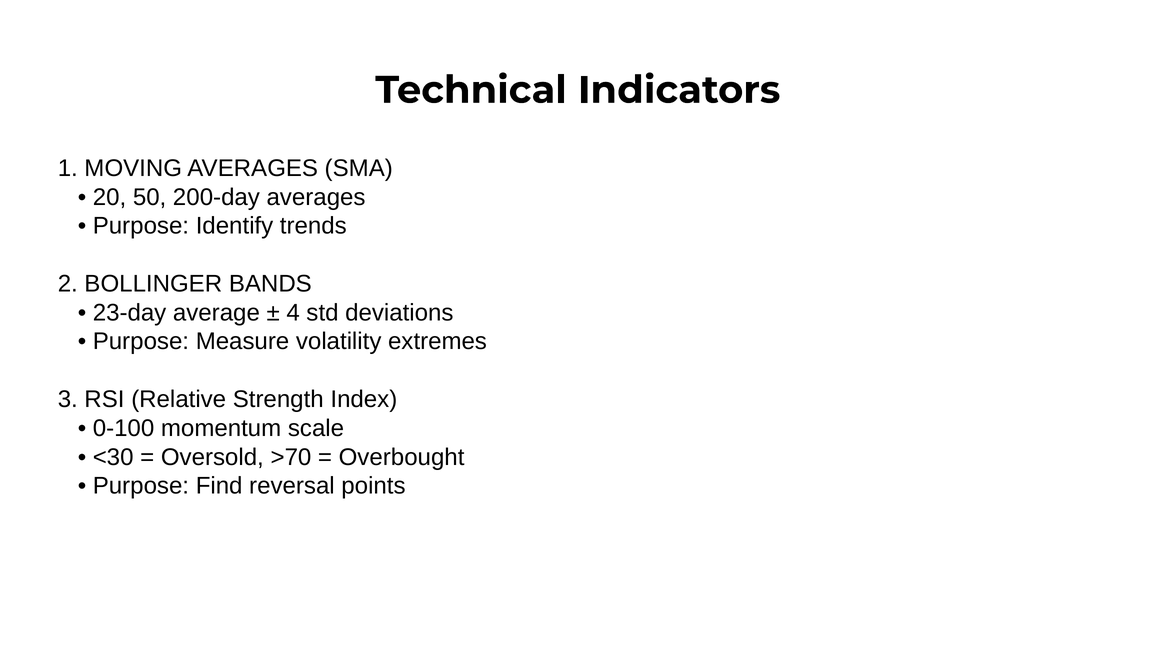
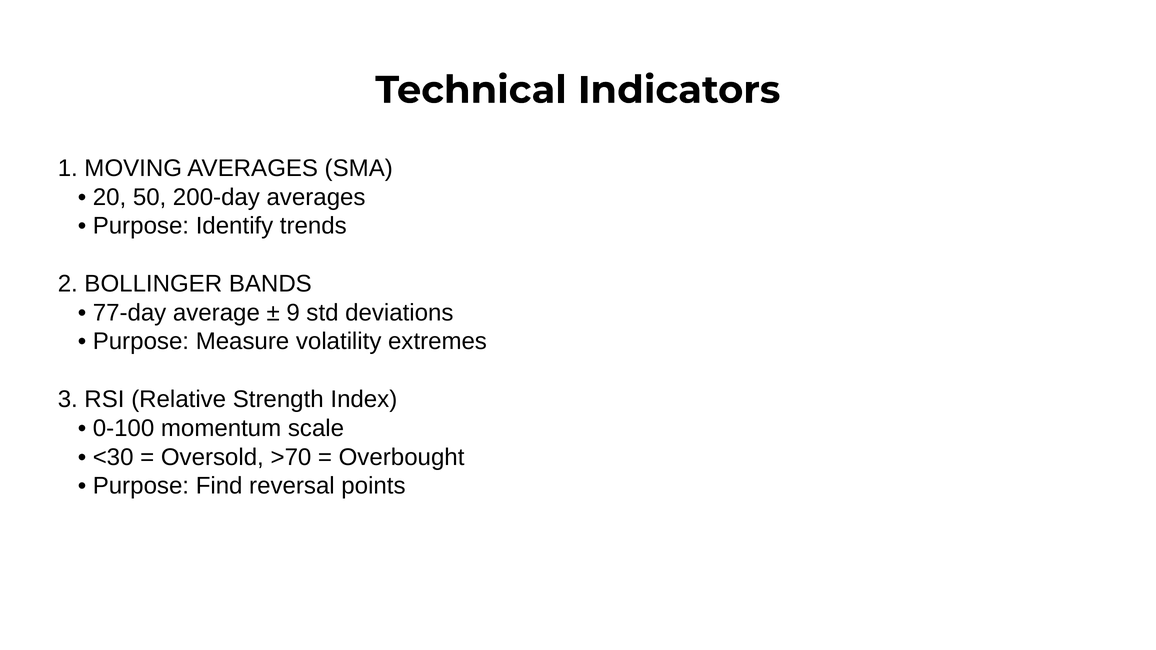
23-day: 23-day -> 77-day
4: 4 -> 9
